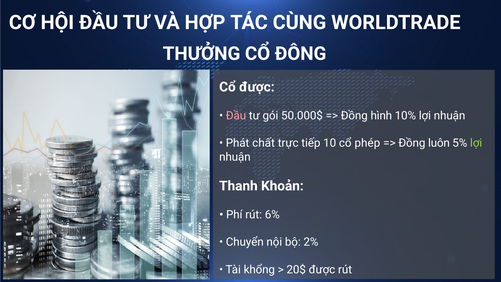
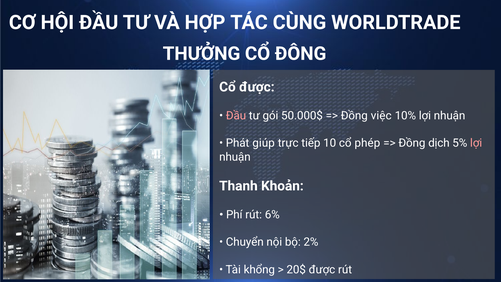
hình: hình -> việc
chất: chất -> giúp
luôn: luôn -> dịch
lợi at (476, 143) colour: light green -> pink
